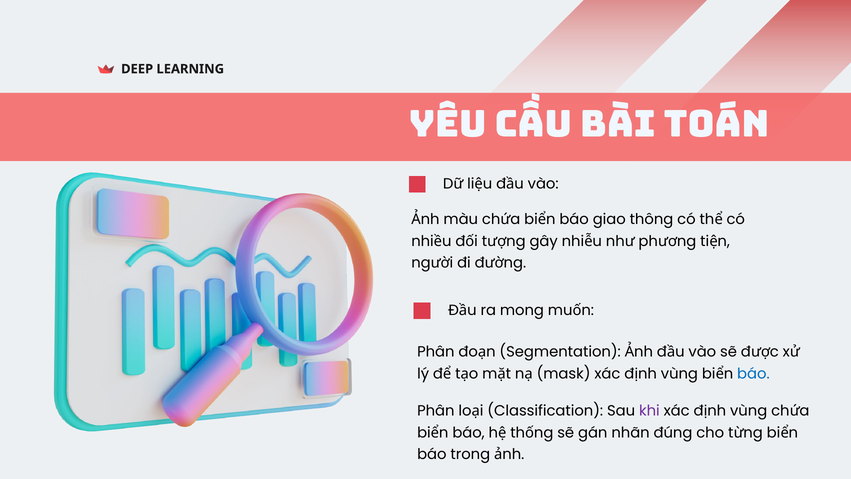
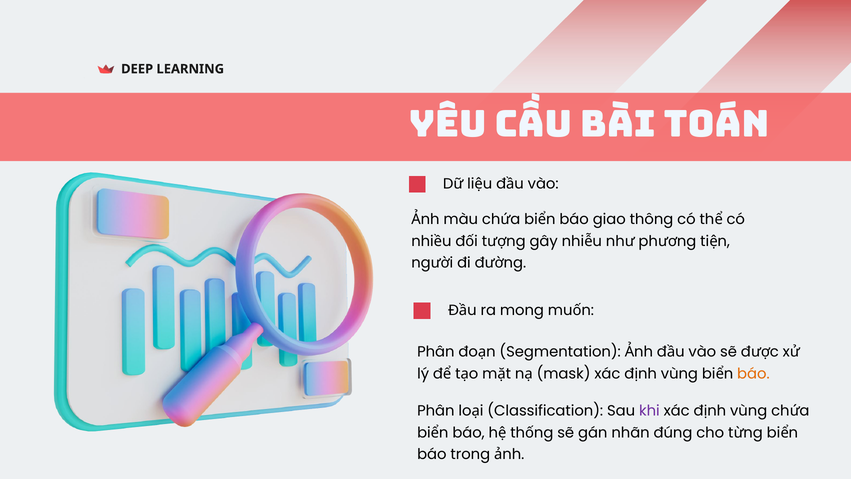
báo at (753, 373) colour: blue -> orange
